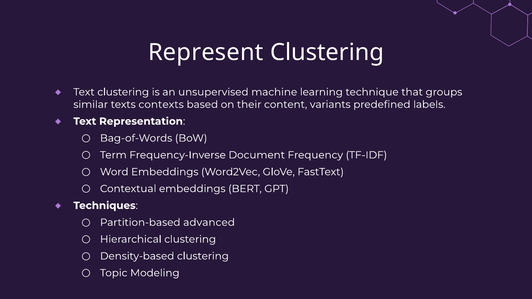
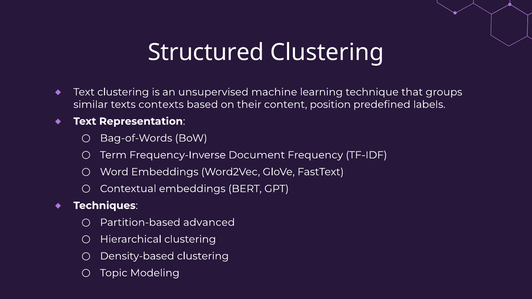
Represent: Represent -> Structured
variants: variants -> position
